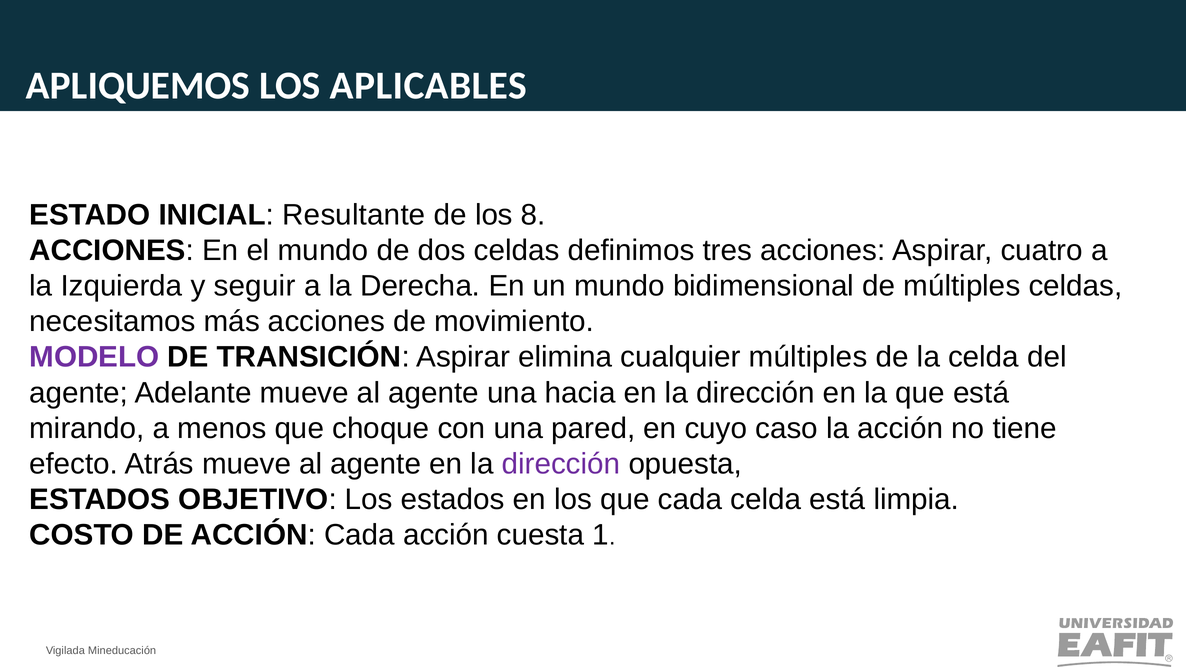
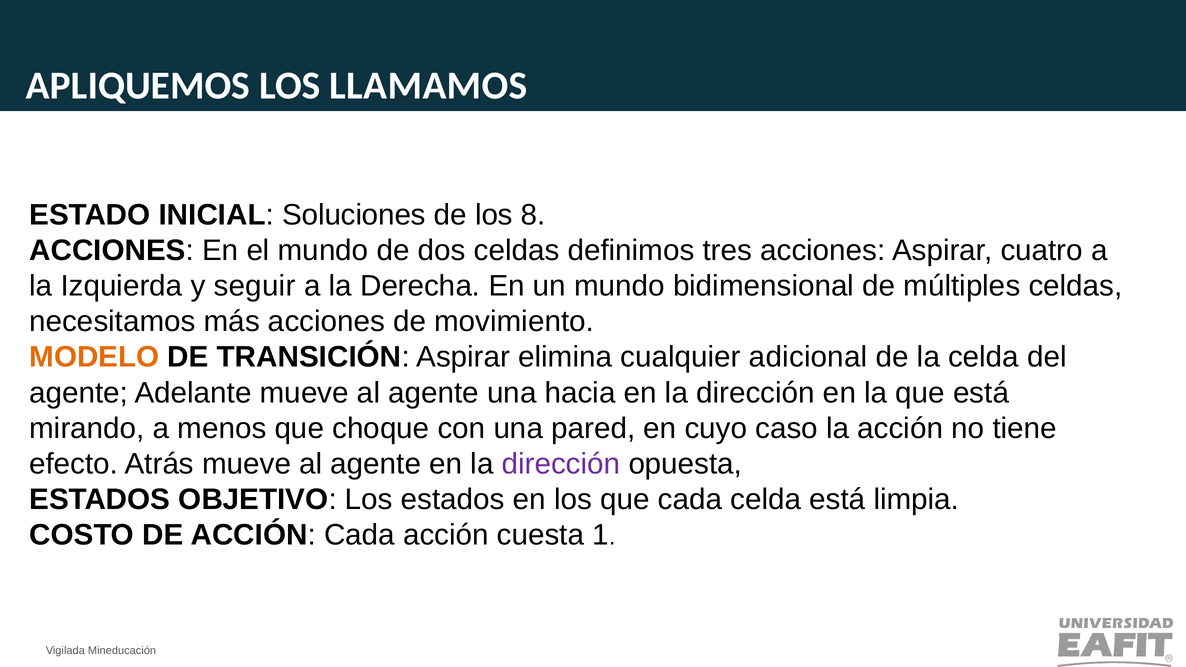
APLICABLES: APLICABLES -> LLAMAMOS
Resultante: Resultante -> Soluciones
MODELO colour: purple -> orange
cualquier múltiples: múltiples -> adicional
